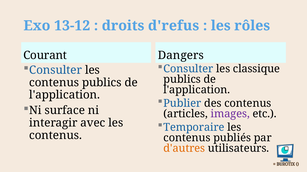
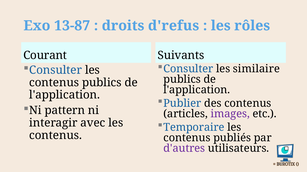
13-12: 13-12 -> 13-87
Dangers: Dangers -> Suivants
classique: classique -> similaire
surface: surface -> pattern
d'autres colour: orange -> purple
